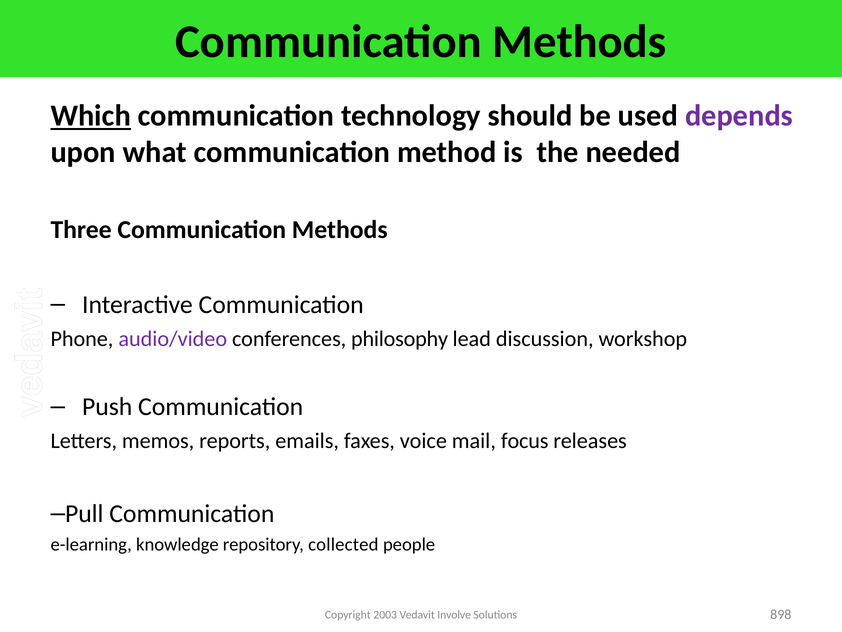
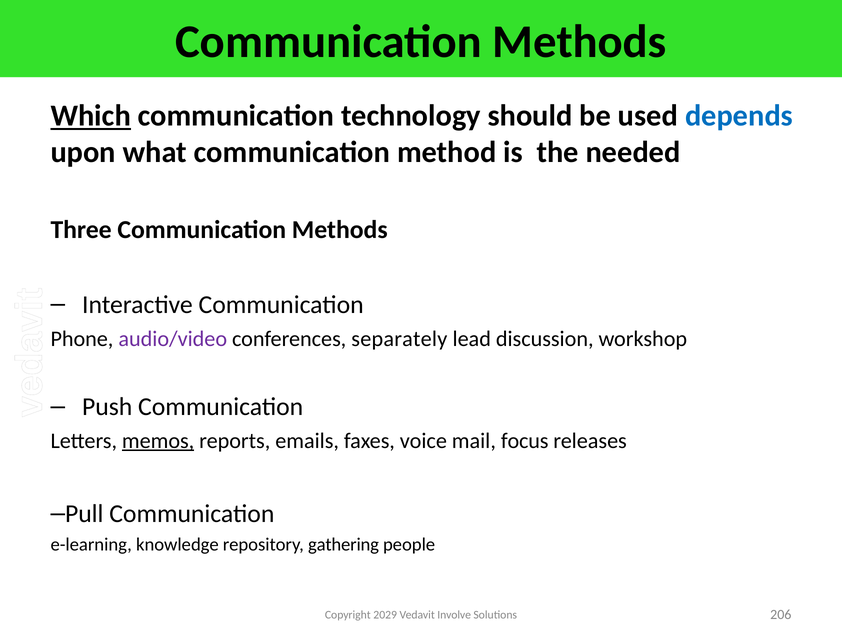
depends colour: purple -> blue
philosophy: philosophy -> separately
memos underline: none -> present
collected: collected -> gathering
2003: 2003 -> 2029
898: 898 -> 206
